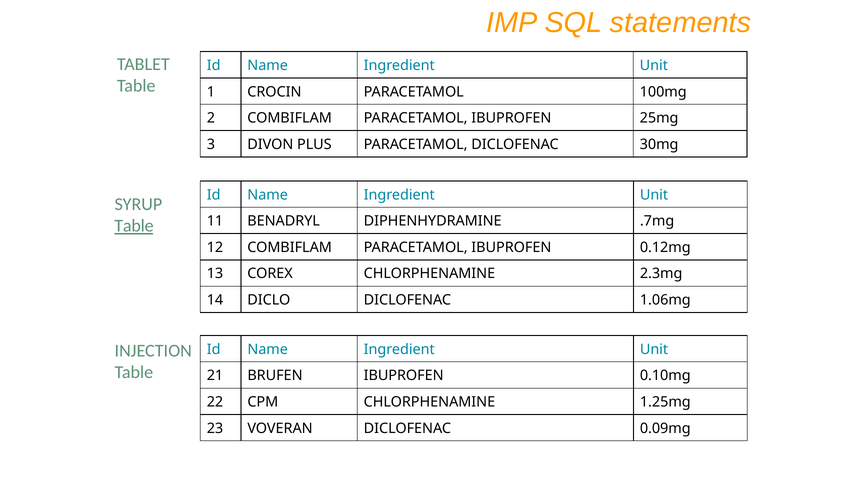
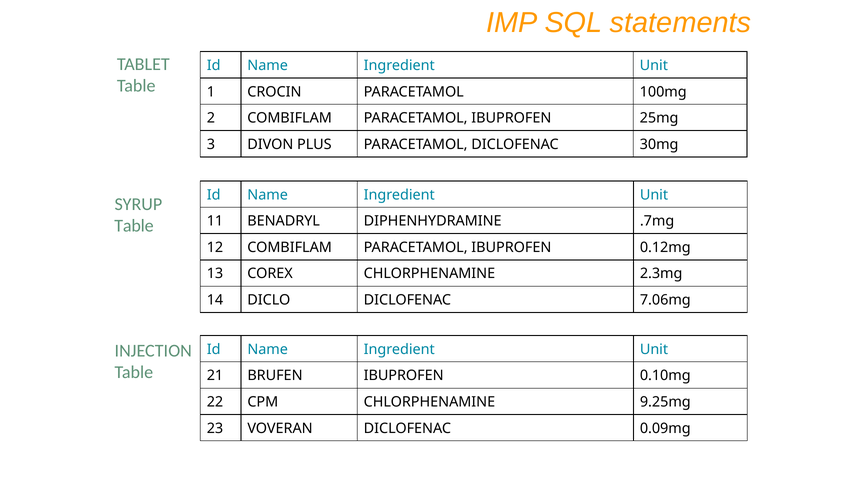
Table at (134, 226) underline: present -> none
1.06mg: 1.06mg -> 7.06mg
1.25mg: 1.25mg -> 9.25mg
